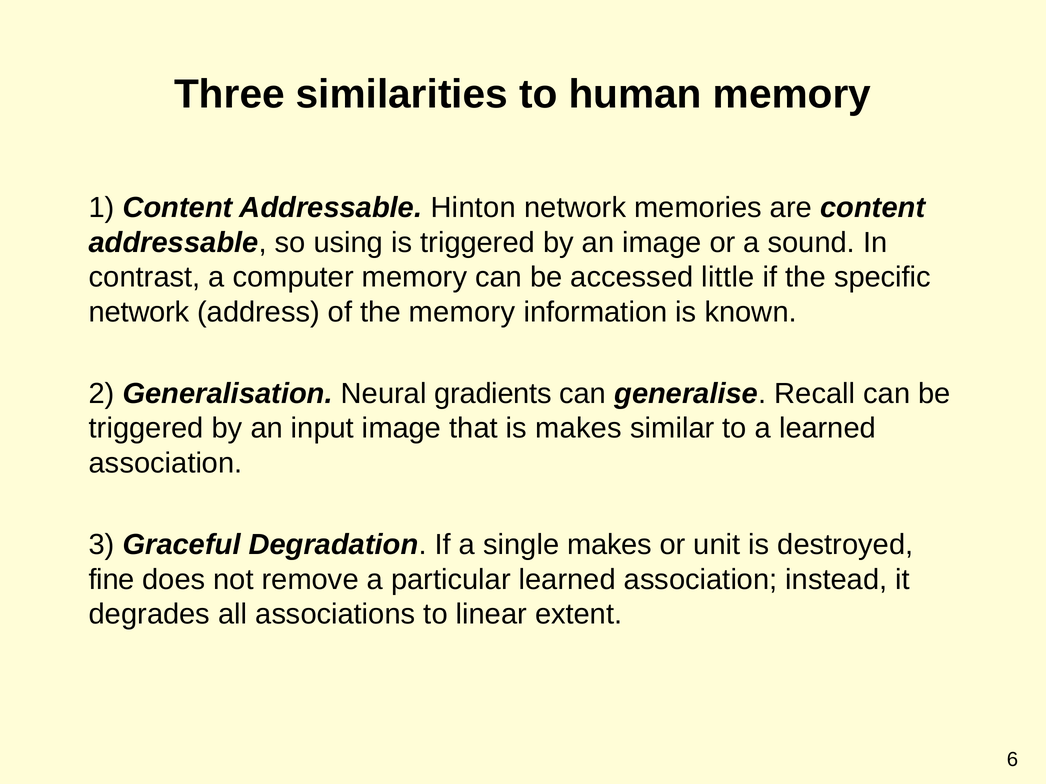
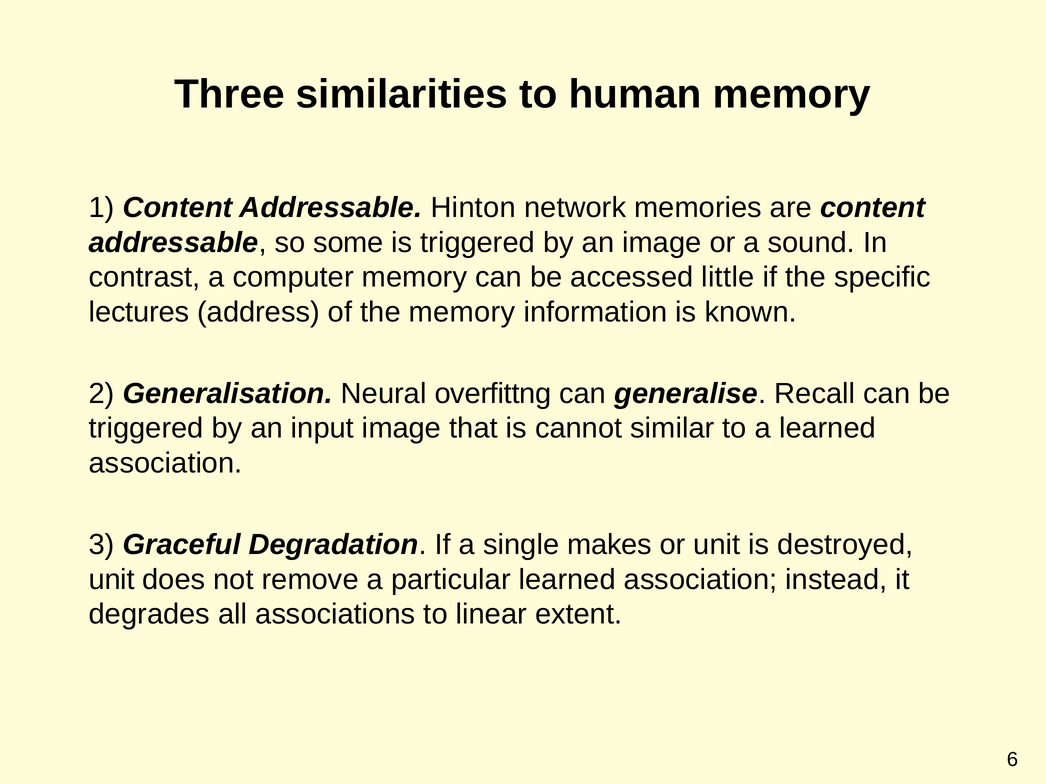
using: using -> some
network at (139, 312): network -> lectures
gradients: gradients -> overfittng
is makes: makes -> cannot
fine at (112, 580): fine -> unit
